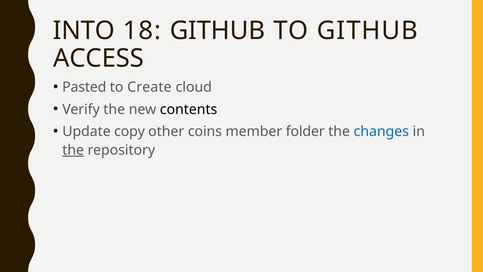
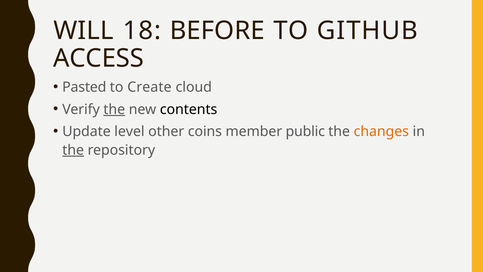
INTO: INTO -> WILL
18 GITHUB: GITHUB -> BEFORE
the at (114, 109) underline: none -> present
copy: copy -> level
folder: folder -> public
changes colour: blue -> orange
